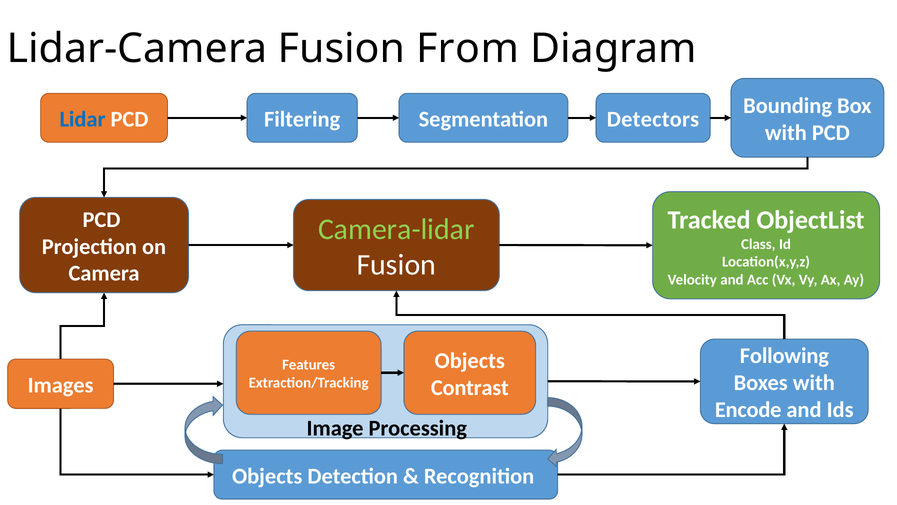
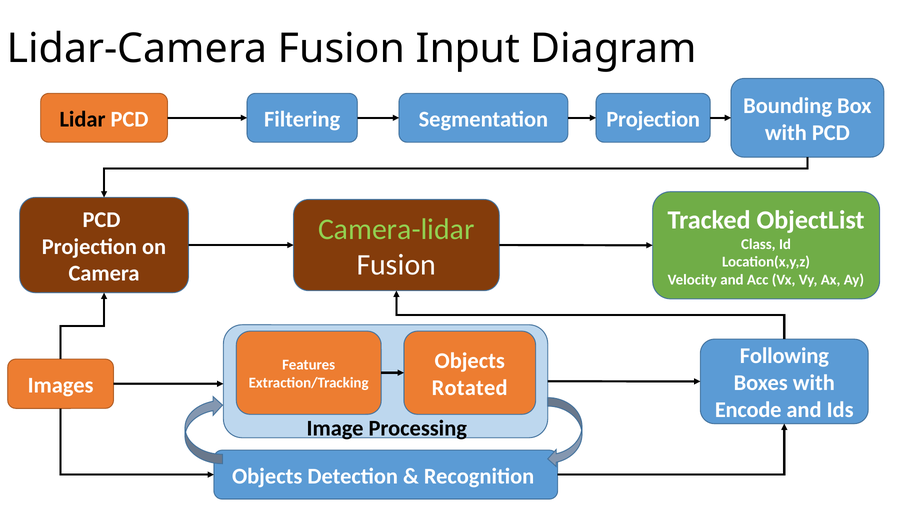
From: From -> Input
Lidar colour: blue -> black
Segmentation Detectors: Detectors -> Projection
Contrast: Contrast -> Rotated
